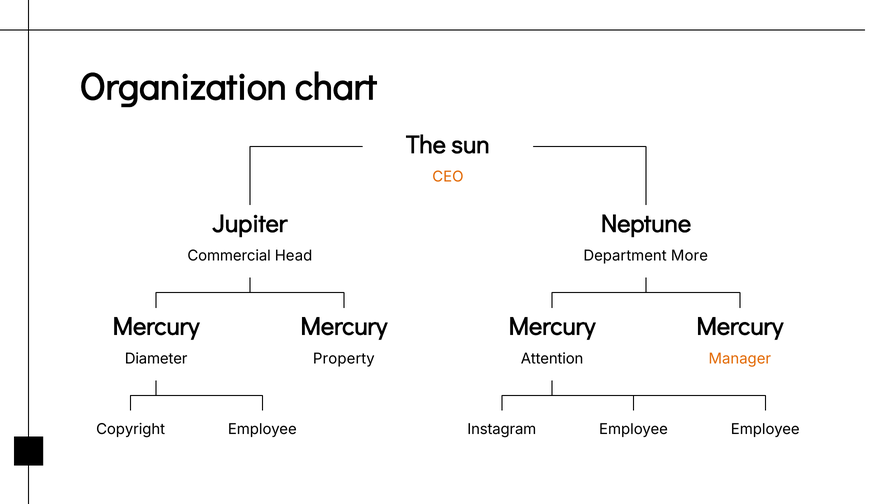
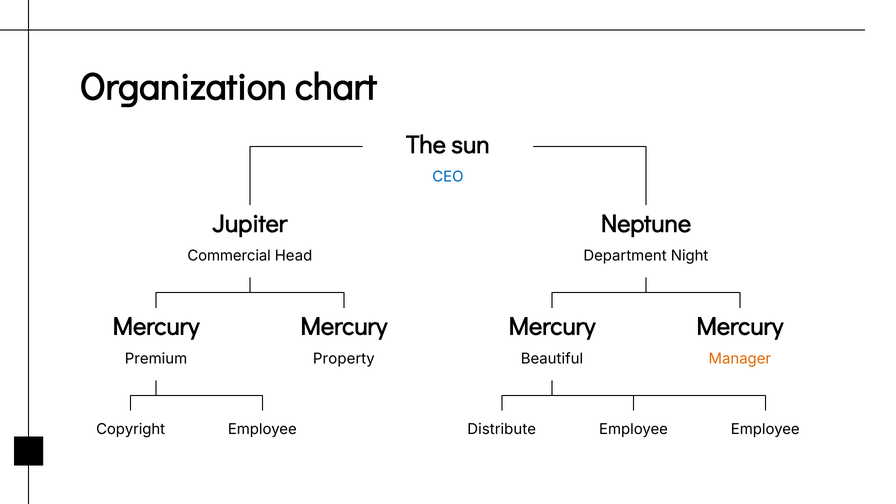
CEO colour: orange -> blue
More: More -> Night
Diameter: Diameter -> Premium
Attention: Attention -> Beautiful
Instagram: Instagram -> Distribute
